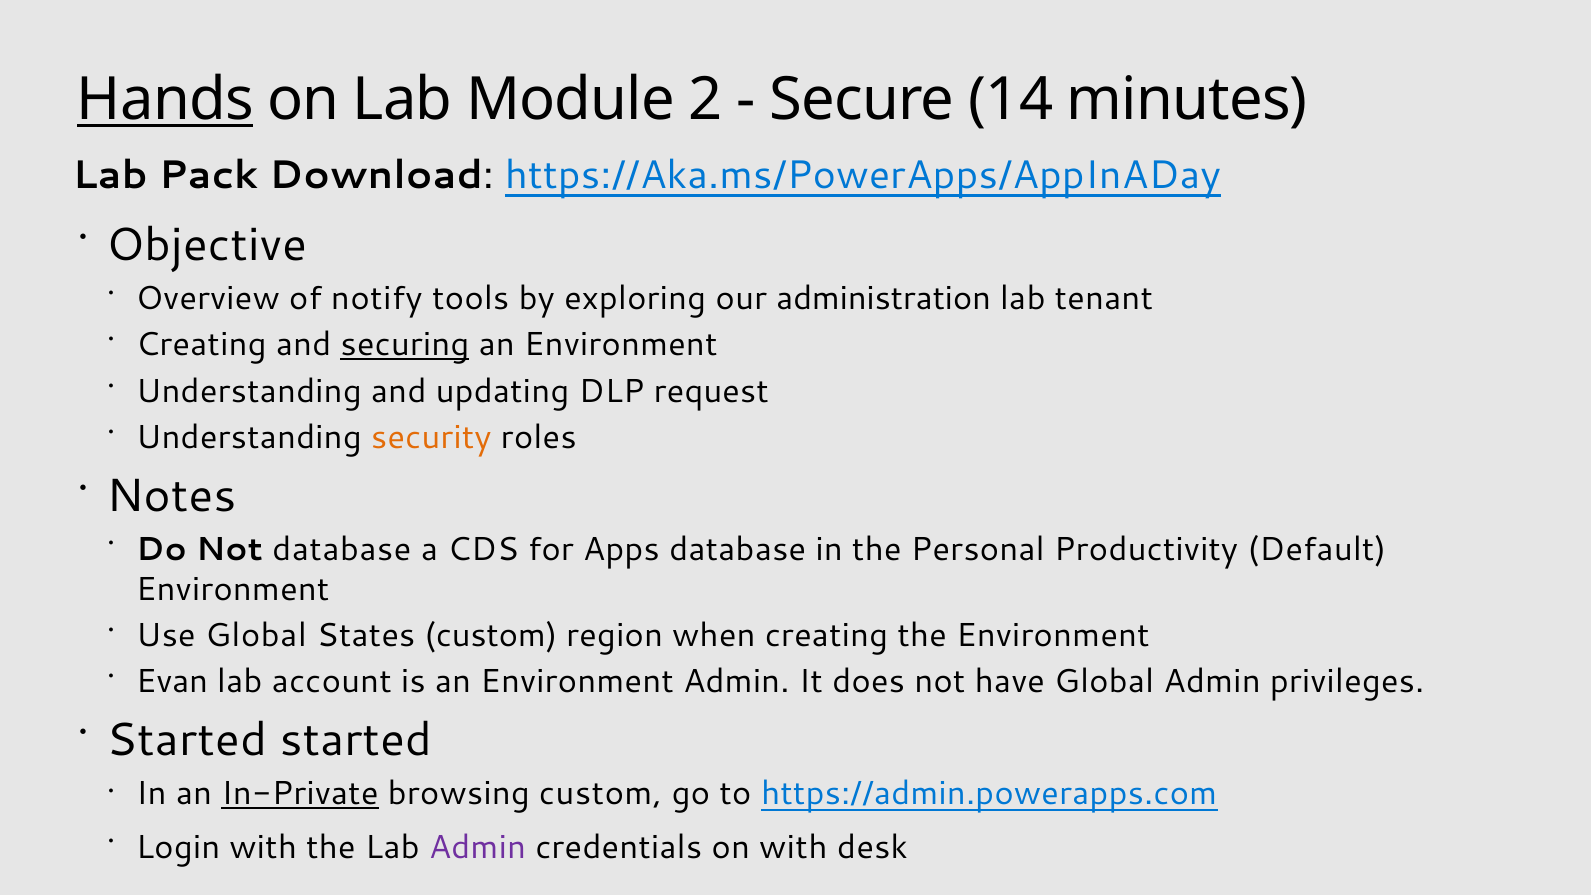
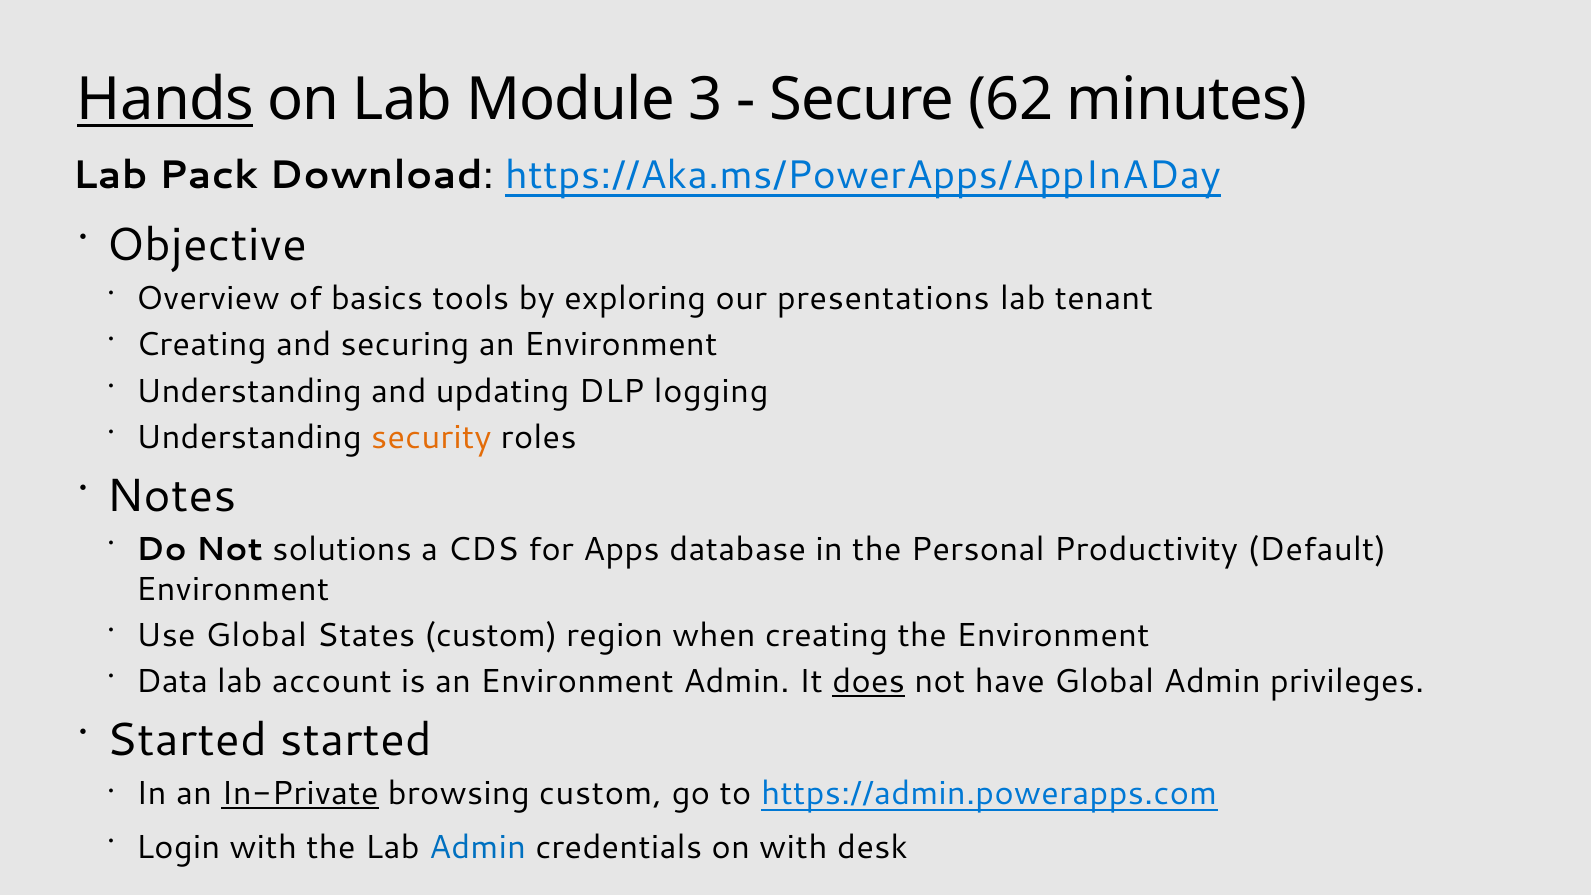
2: 2 -> 3
14: 14 -> 62
notify: notify -> basics
administration: administration -> presentations
securing underline: present -> none
request: request -> logging
Not database: database -> solutions
Evan: Evan -> Data
does underline: none -> present
Admin at (477, 847) colour: purple -> blue
